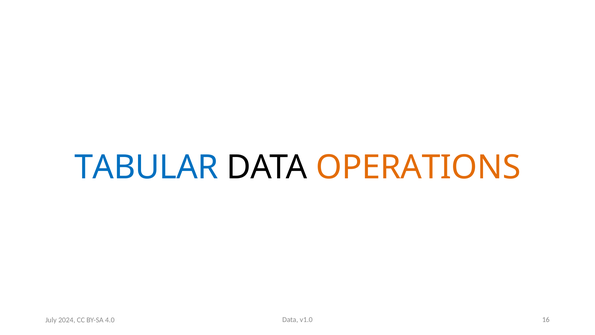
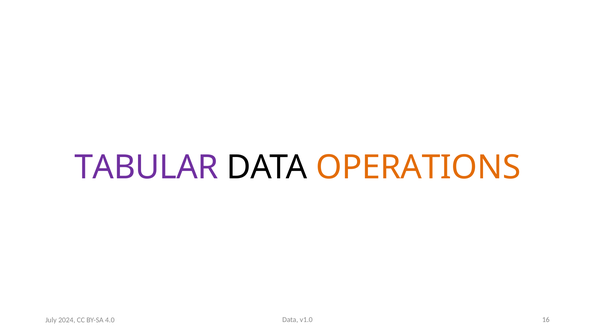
TABULAR colour: blue -> purple
